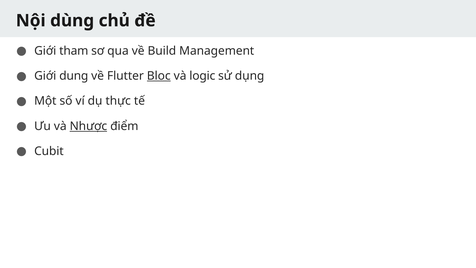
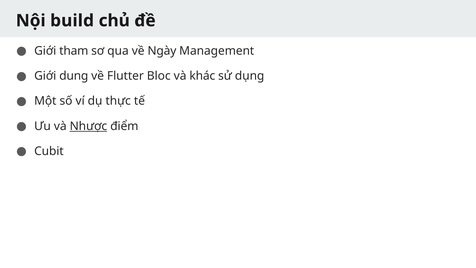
dùng: dùng -> build
Build: Build -> Ngày
Bloc underline: present -> none
logic: logic -> khác
